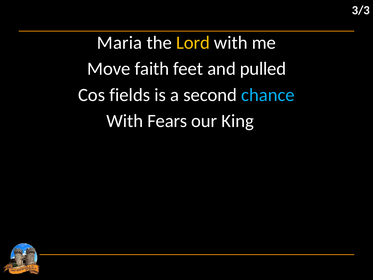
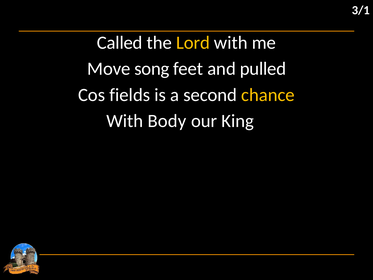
3/3: 3/3 -> 3/1
Maria: Maria -> Called
faith: faith -> song
chance colour: light blue -> yellow
Fears: Fears -> Body
